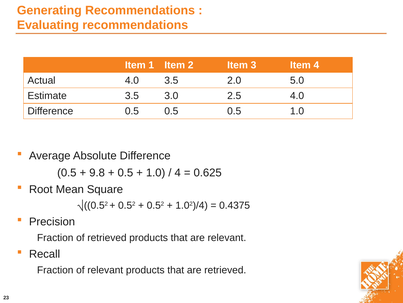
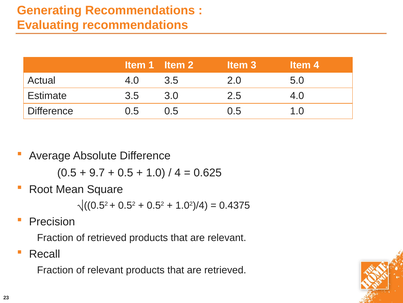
9.8: 9.8 -> 9.7
